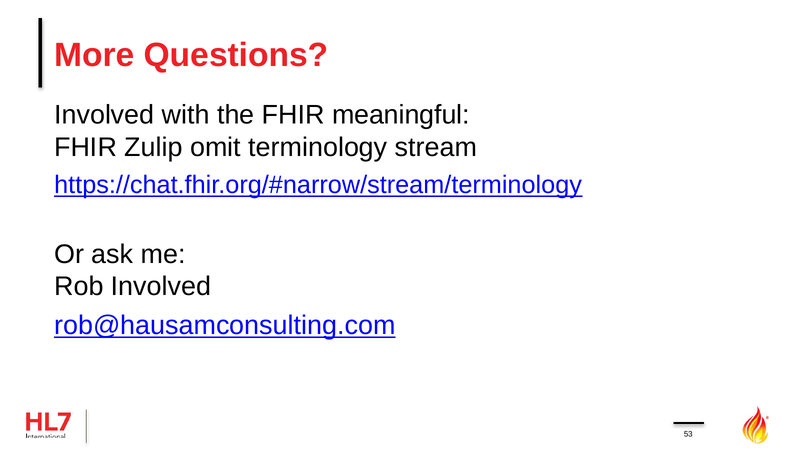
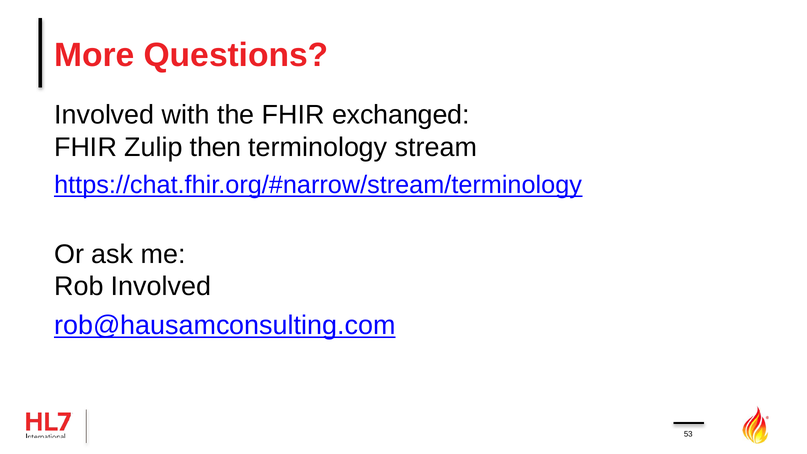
meaningful: meaningful -> exchanged
omit: omit -> then
